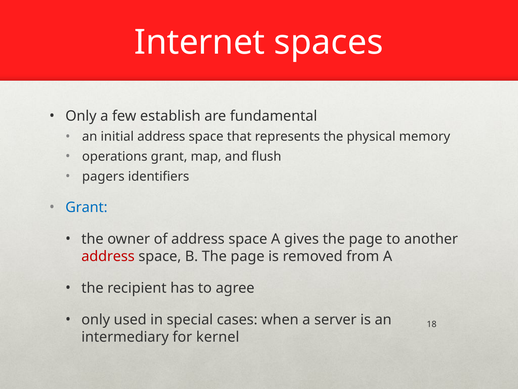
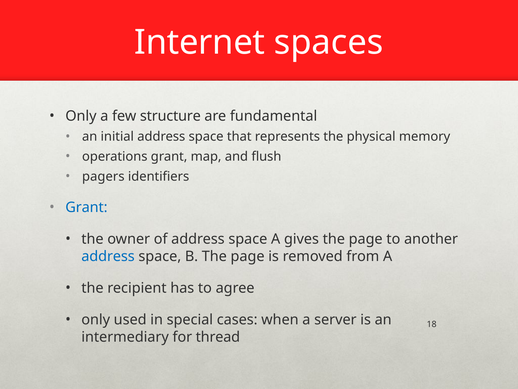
establish: establish -> structure
address at (108, 256) colour: red -> blue
kernel: kernel -> thread
